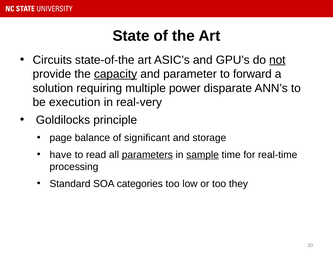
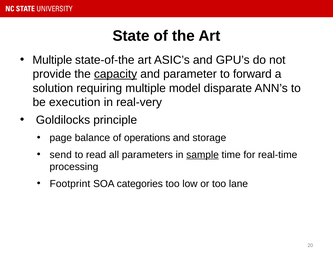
Circuits at (52, 60): Circuits -> Multiple
not underline: present -> none
power: power -> model
significant: significant -> operations
have: have -> send
parameters underline: present -> none
Standard: Standard -> Footprint
they: they -> lane
